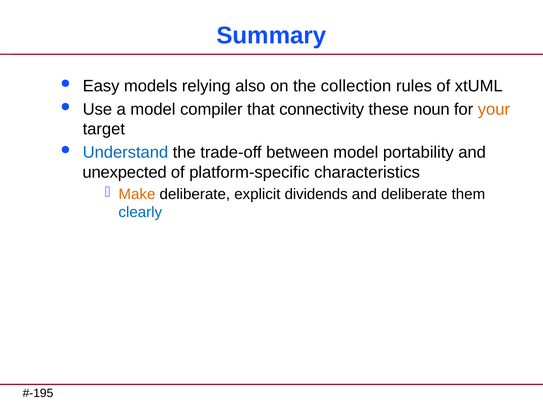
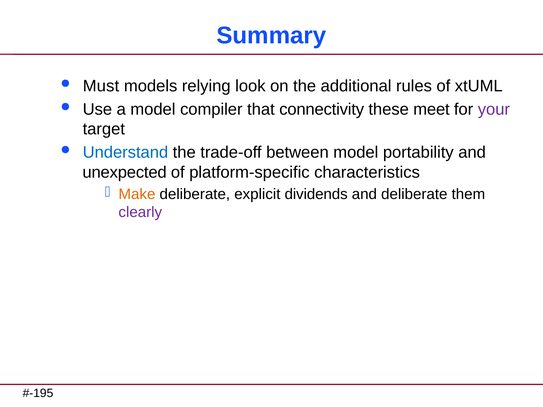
Easy: Easy -> Must
also: also -> look
collection: collection -> additional
noun: noun -> meet
your colour: orange -> purple
clearly colour: blue -> purple
